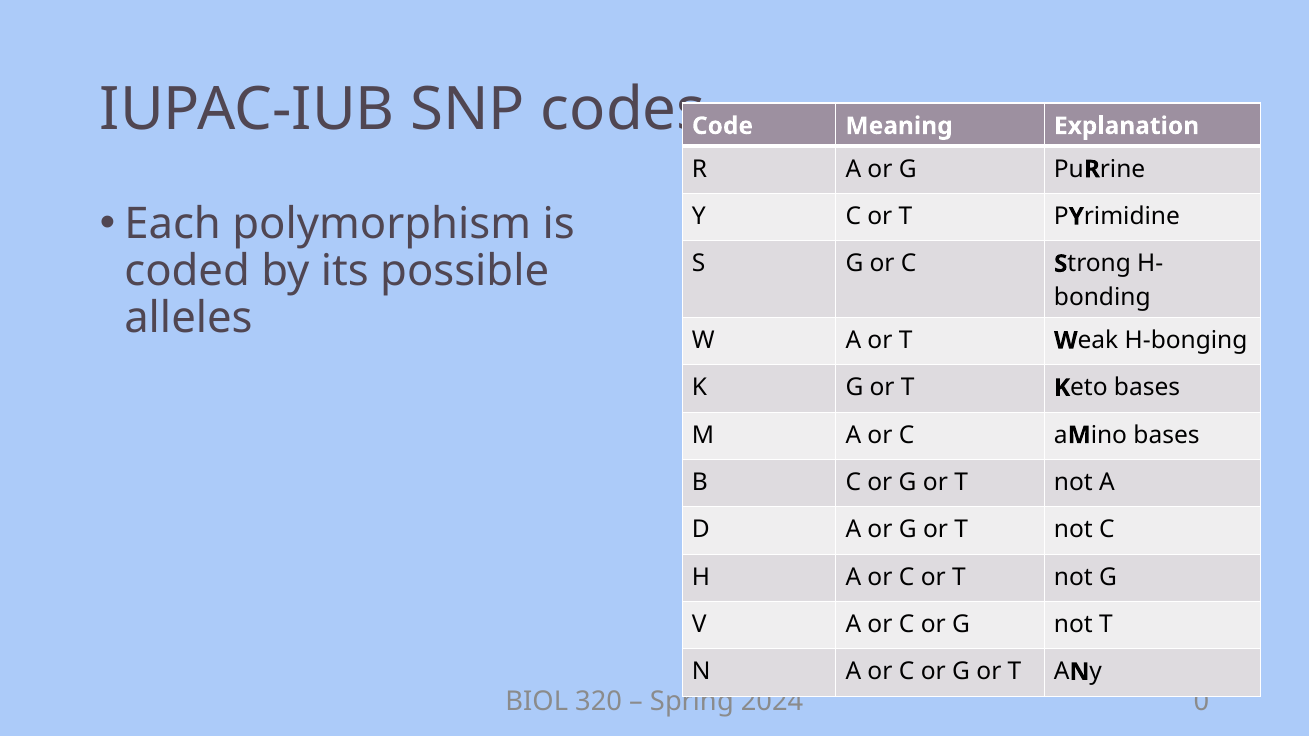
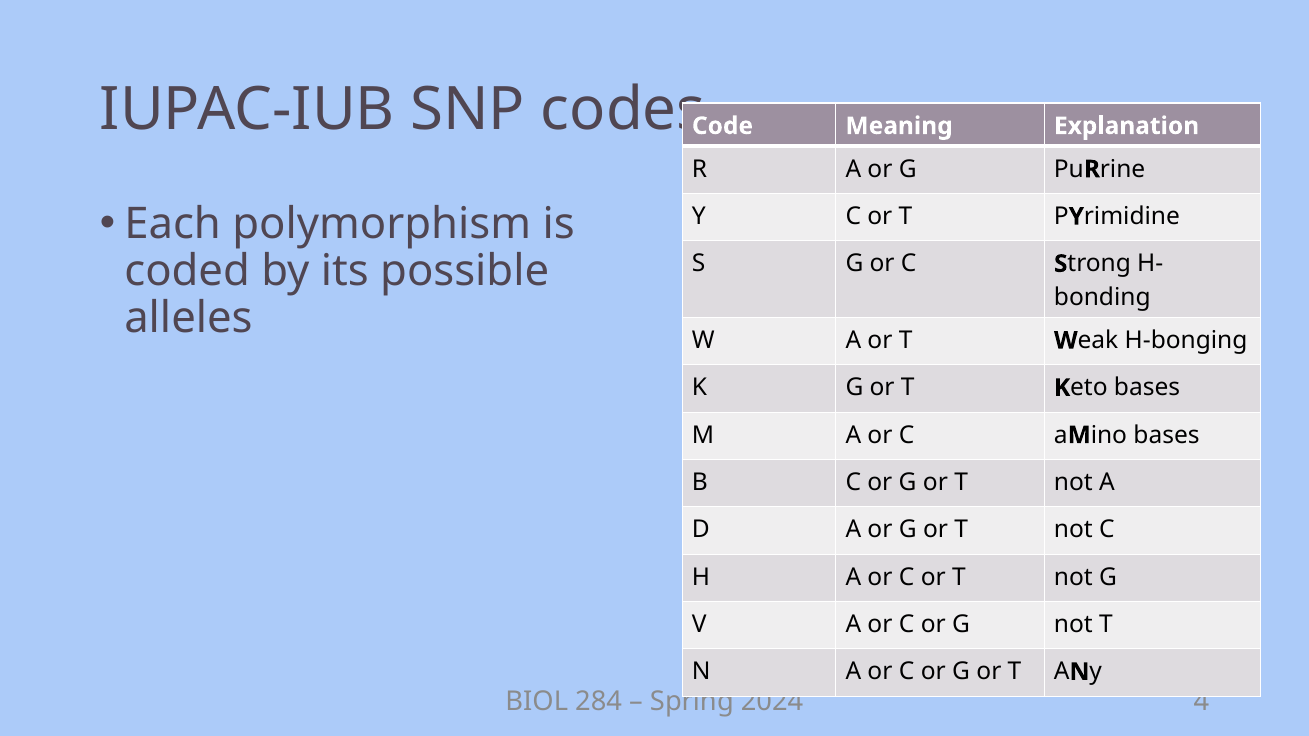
320: 320 -> 284
0: 0 -> 4
